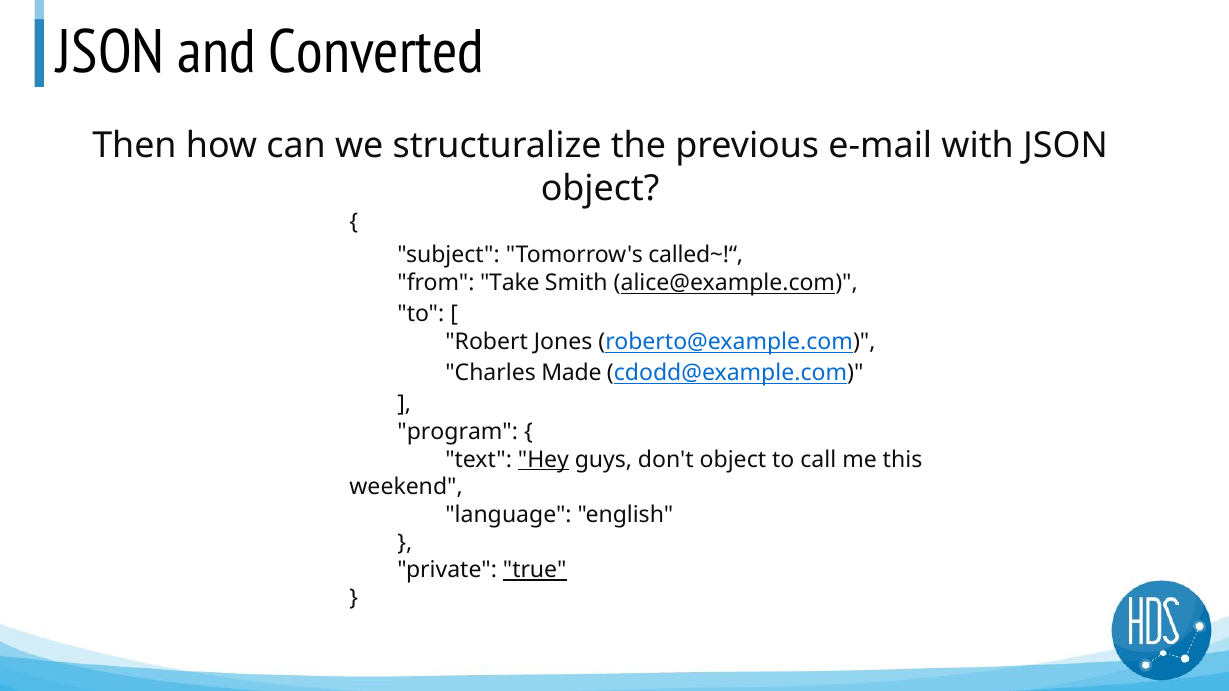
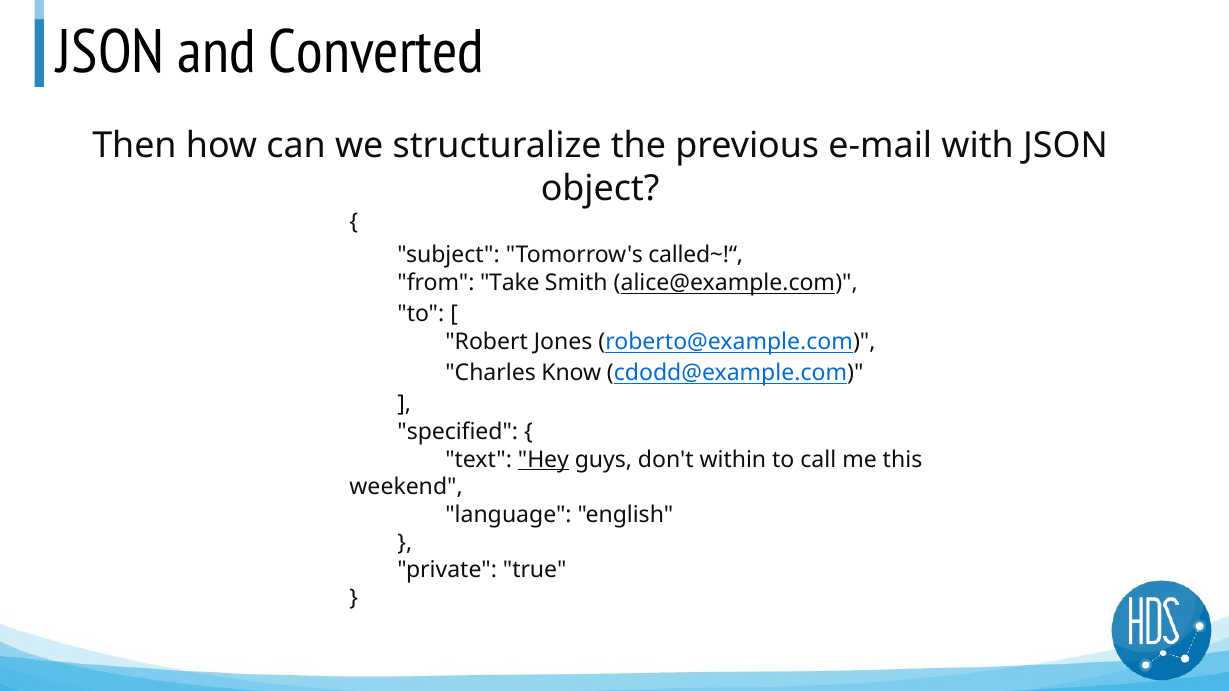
Made: Made -> Know
program: program -> specified
don't object: object -> within
true underline: present -> none
